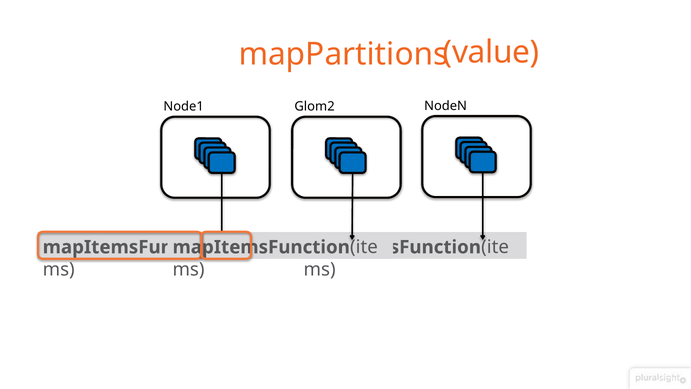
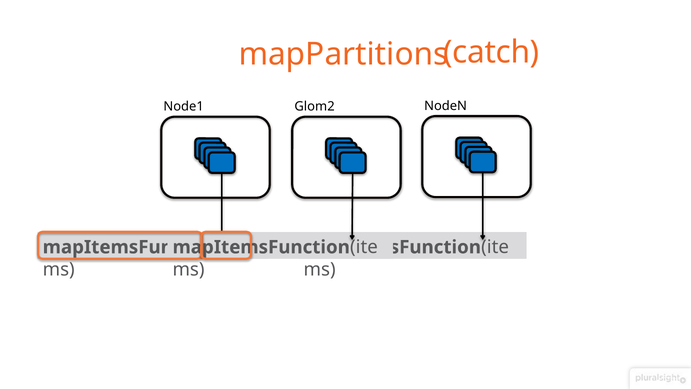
value: value -> catch
